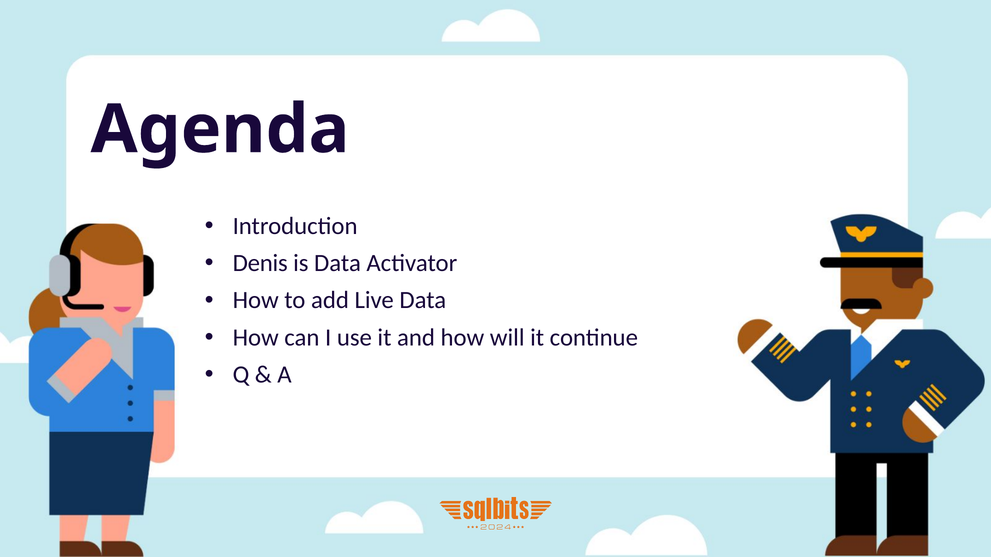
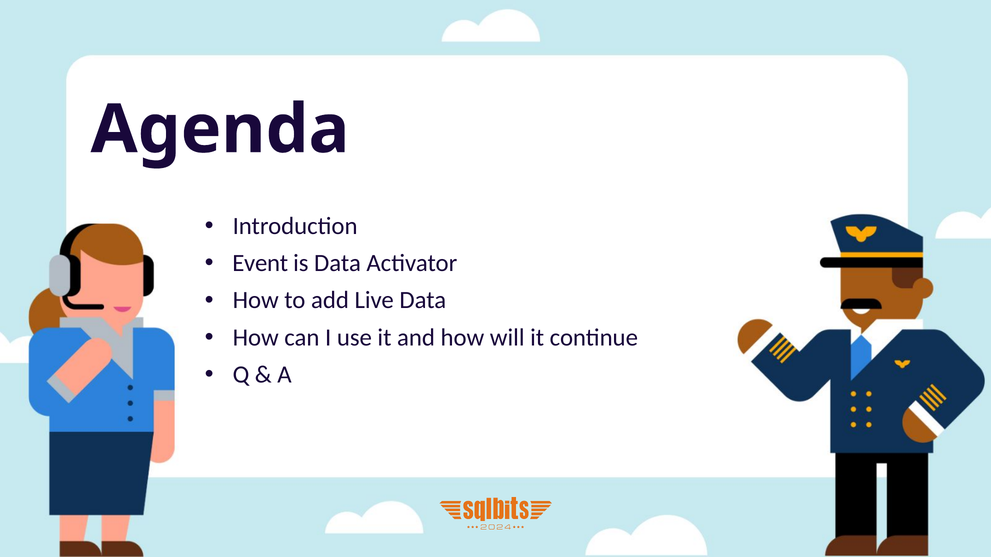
Denis: Denis -> Event
